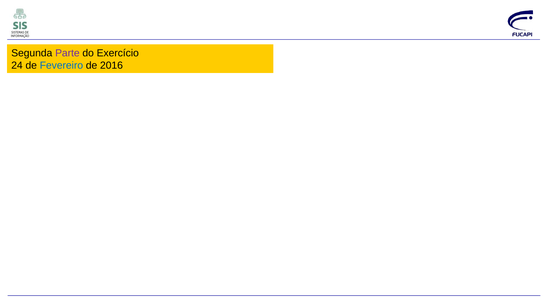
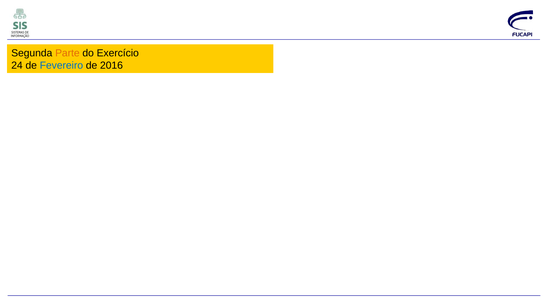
Parte colour: purple -> orange
